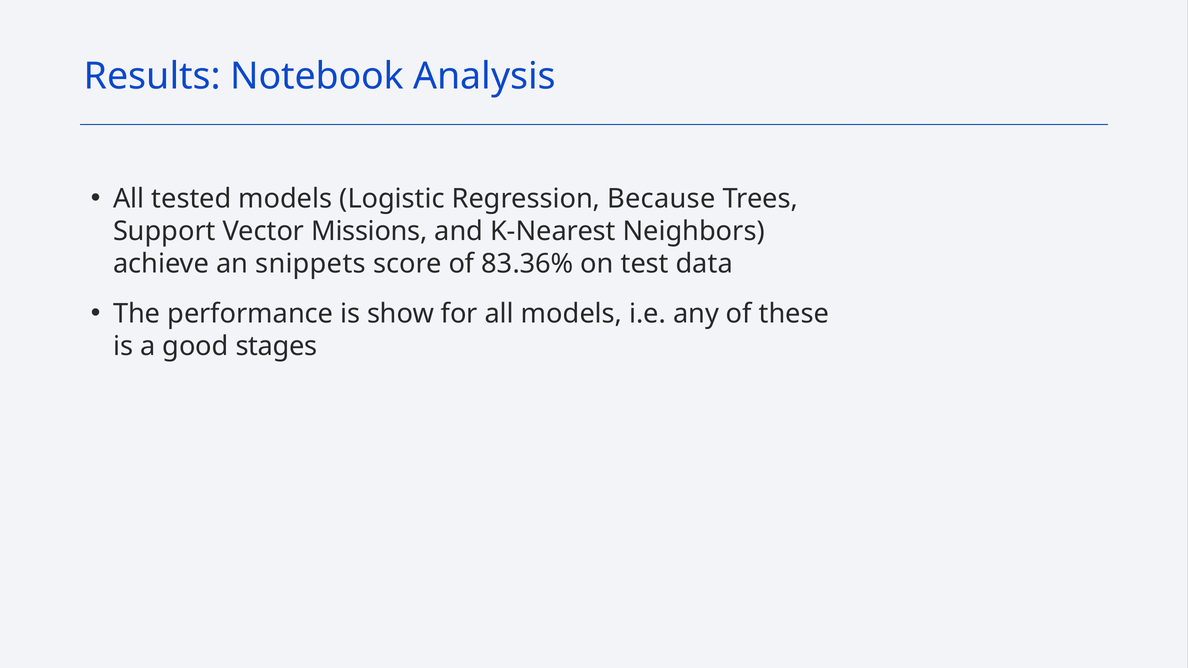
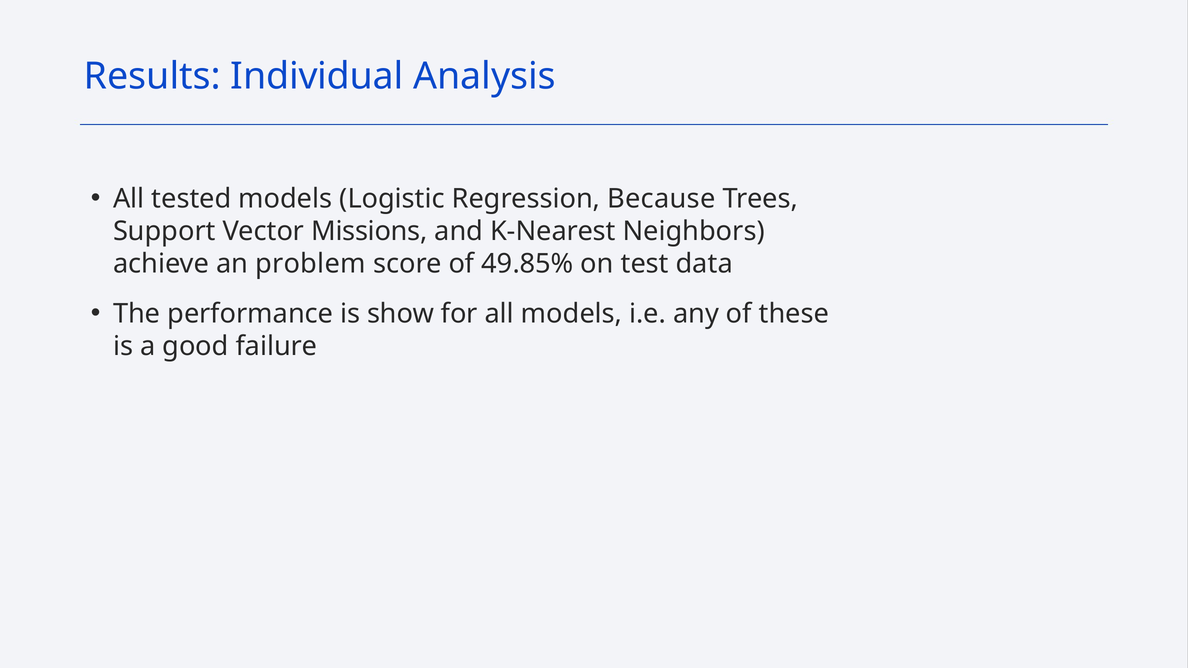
Notebook: Notebook -> Individual
snippets: snippets -> problem
83.36%: 83.36% -> 49.85%
stages: stages -> failure
